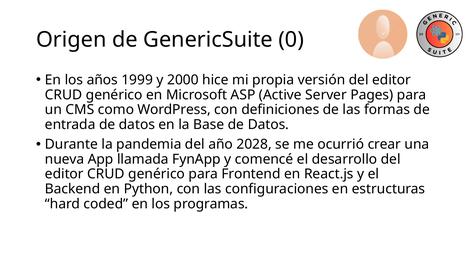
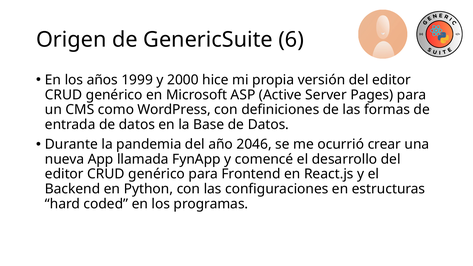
0: 0 -> 6
2028: 2028 -> 2046
